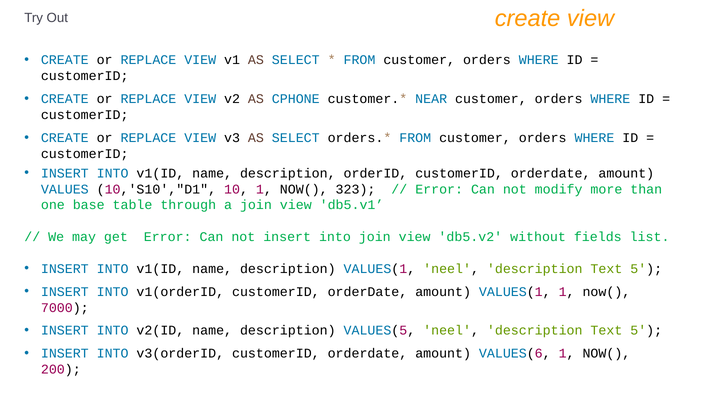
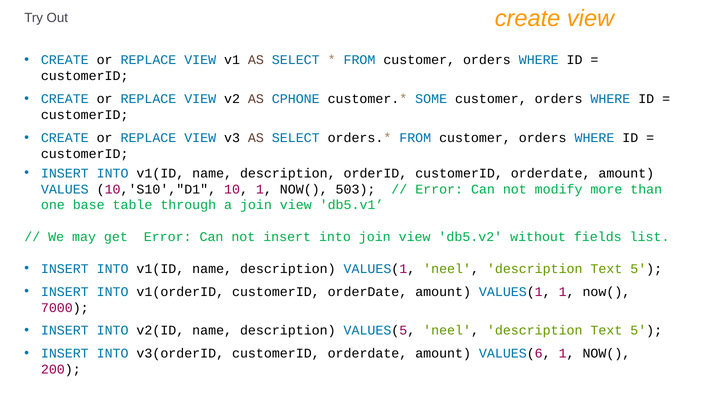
NEAR: NEAR -> SOME
323: 323 -> 503
